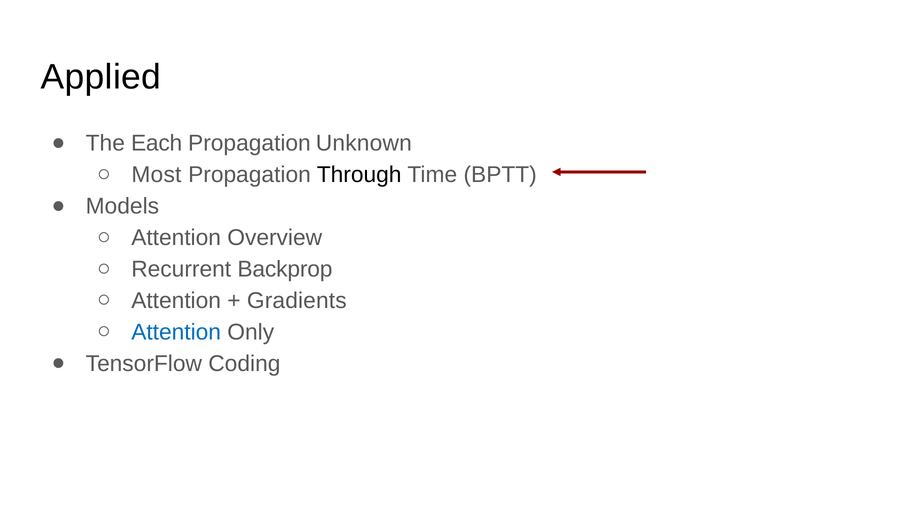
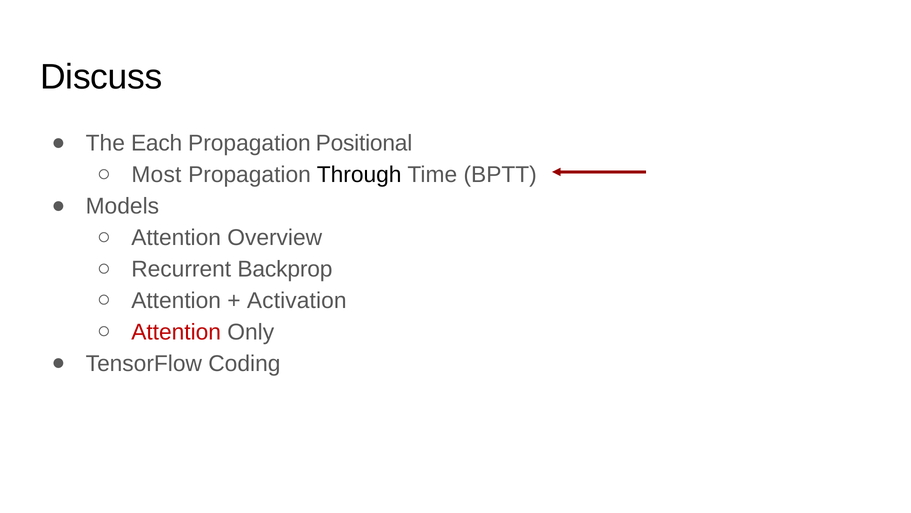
Applied: Applied -> Discuss
Unknown: Unknown -> Positional
Gradients: Gradients -> Activation
Attention at (176, 332) colour: blue -> red
